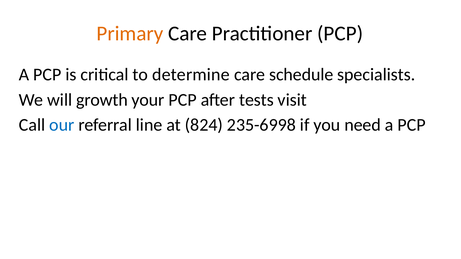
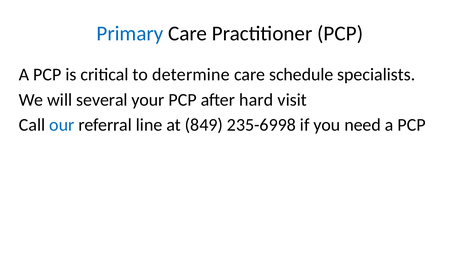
Primary colour: orange -> blue
growth: growth -> several
tests: tests -> hard
824: 824 -> 849
